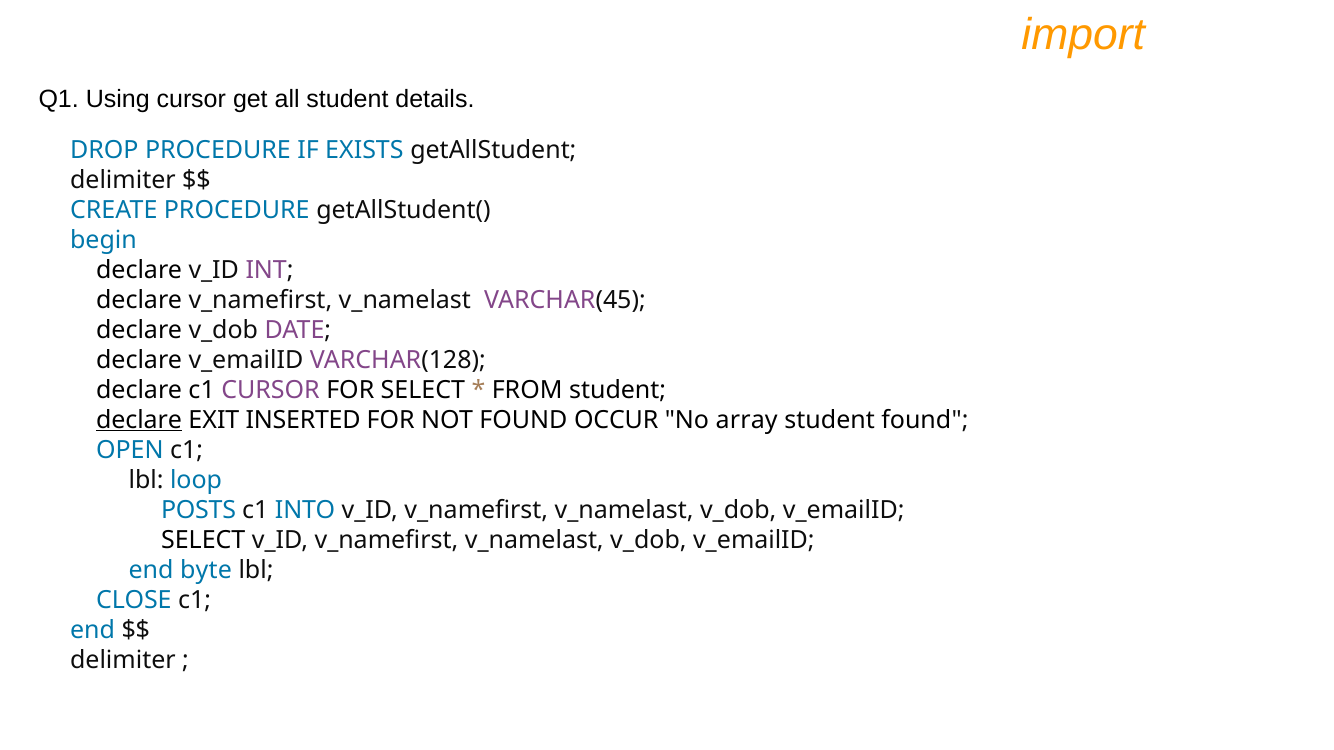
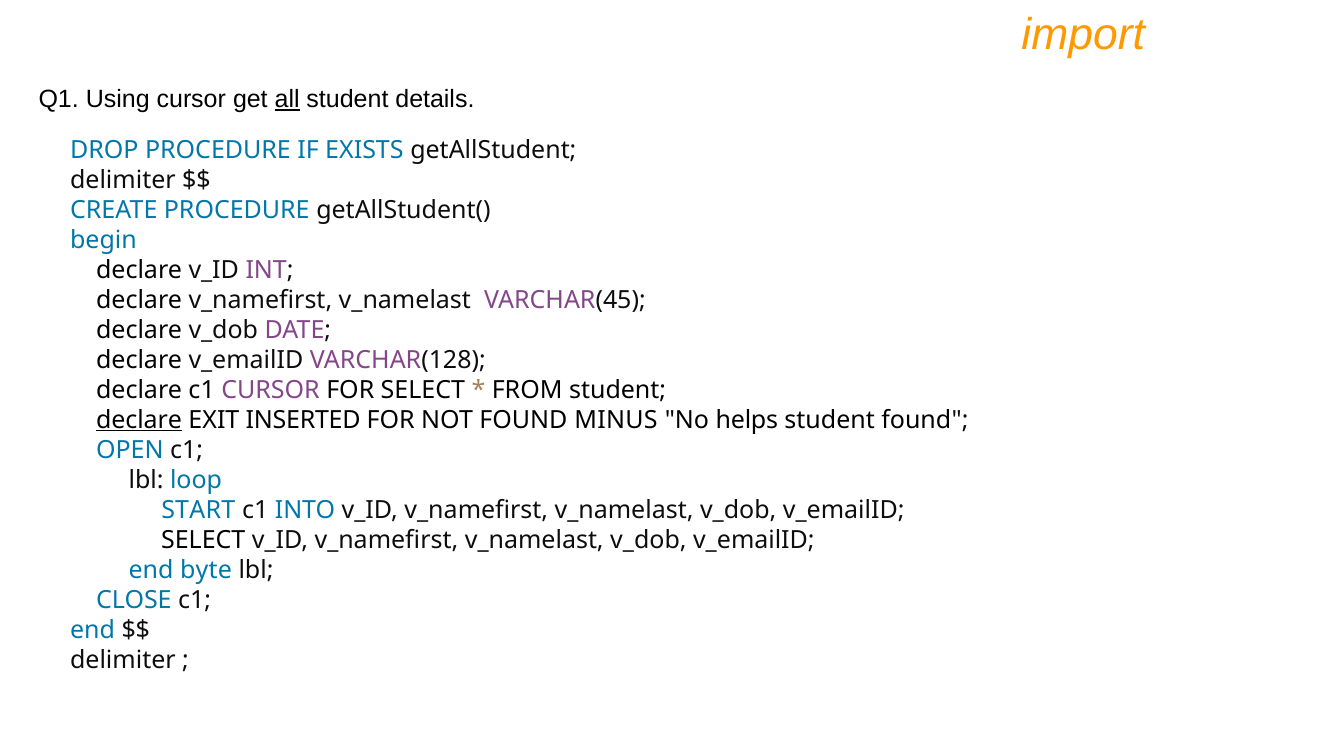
all underline: none -> present
OCCUR: OCCUR -> MINUS
array: array -> helps
POSTS: POSTS -> START
